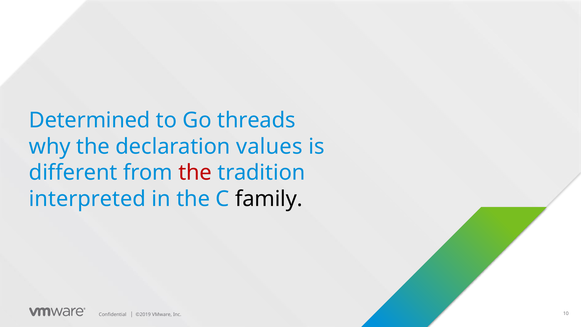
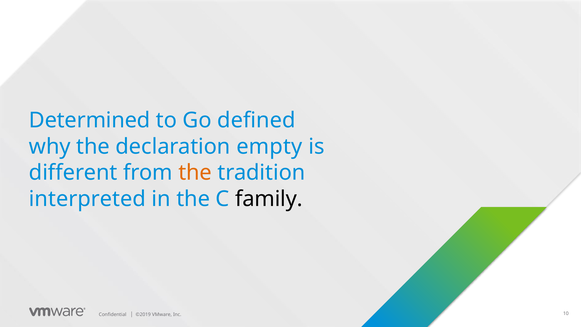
threads: threads -> defined
values: values -> empty
the at (195, 173) colour: red -> orange
